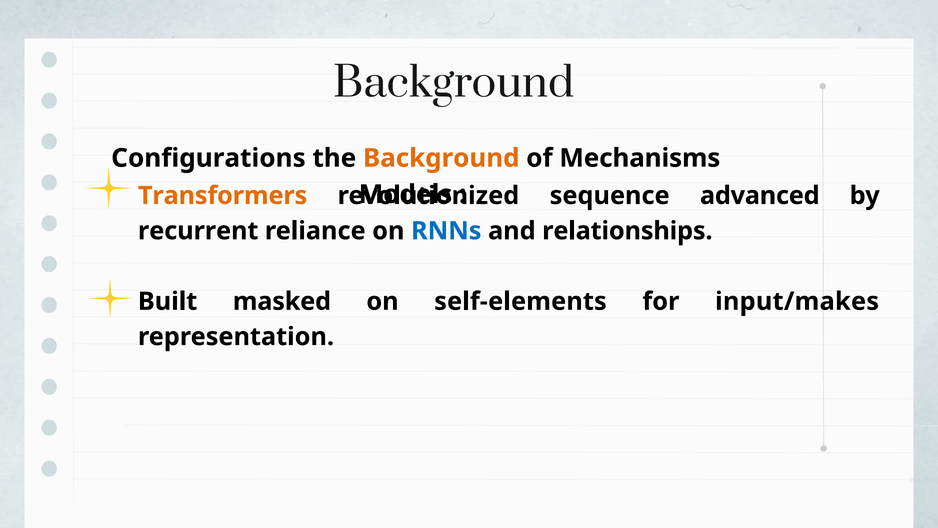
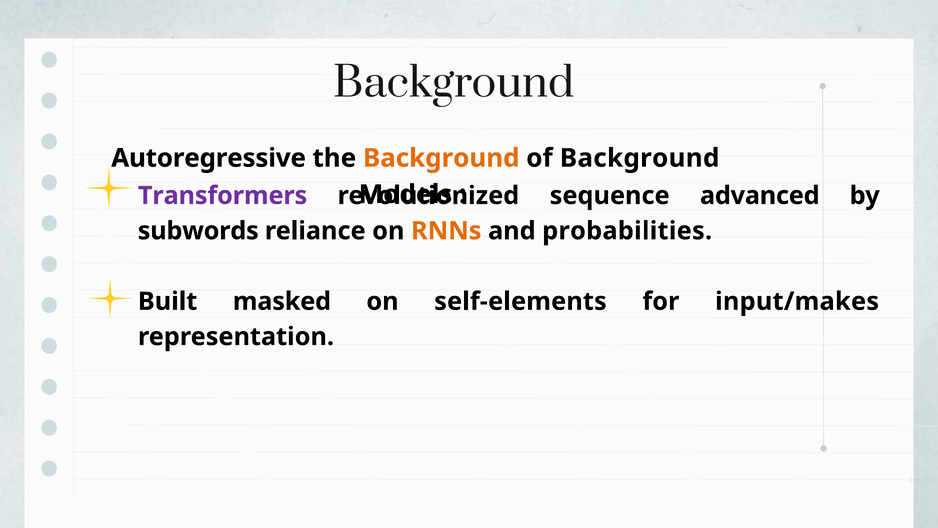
Configurations: Configurations -> Autoregressive
of Mechanisms: Mechanisms -> Background
Transformers colour: orange -> purple
recurrent: recurrent -> subwords
RNNs colour: blue -> orange
relationships: relationships -> probabilities
